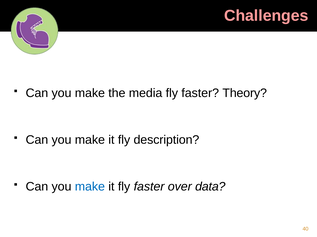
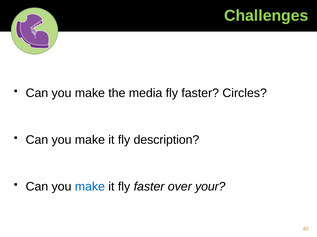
Challenges colour: pink -> light green
Theory: Theory -> Circles
data: data -> your
